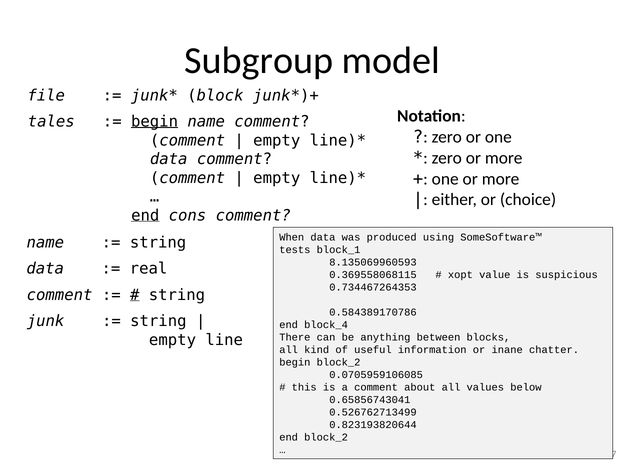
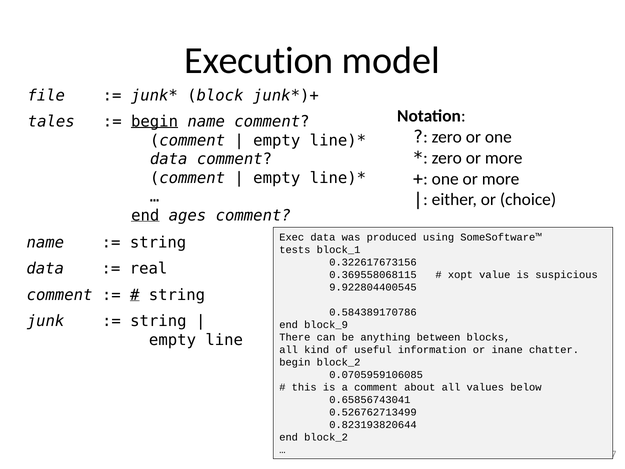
Subgroup: Subgroup -> Execution
cons: cons -> ages
When: When -> Exec
8.135069960593: 8.135069960593 -> 0.322617673156
0.734467264353: 0.734467264353 -> 9.922804400545
block_4: block_4 -> block_9
